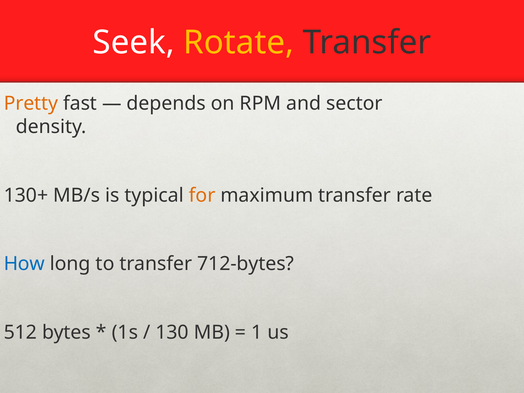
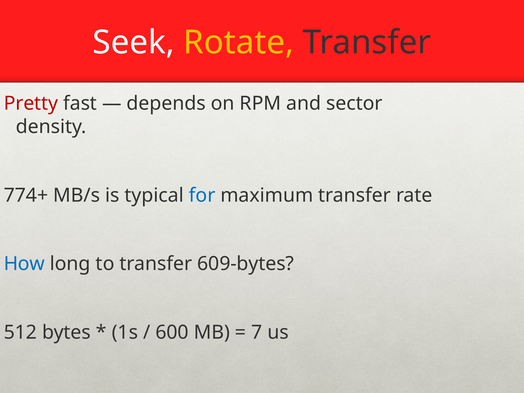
Pretty colour: orange -> red
130+: 130+ -> 774+
for colour: orange -> blue
712-bytes: 712-bytes -> 609-bytes
130: 130 -> 600
1: 1 -> 7
